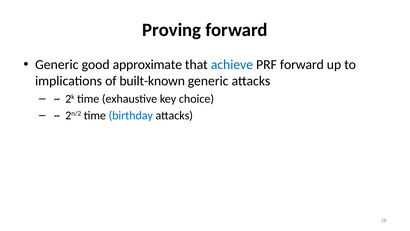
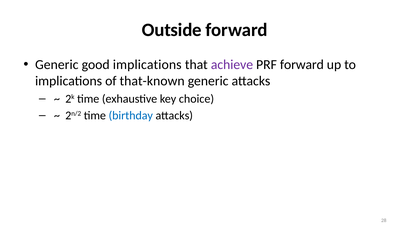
Proving: Proving -> Outside
good approximate: approximate -> implications
achieve colour: blue -> purple
built-known: built-known -> that-known
